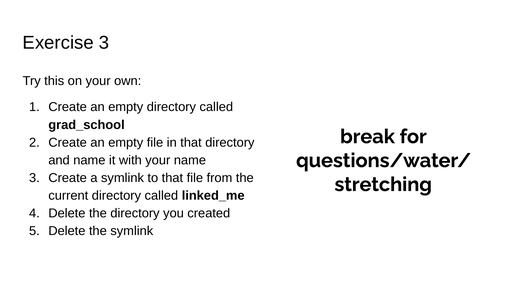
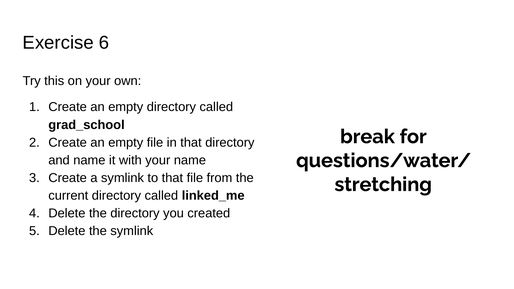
Exercise 3: 3 -> 6
